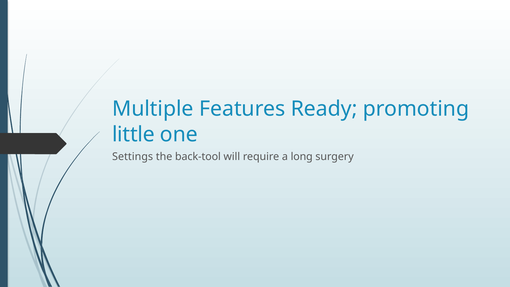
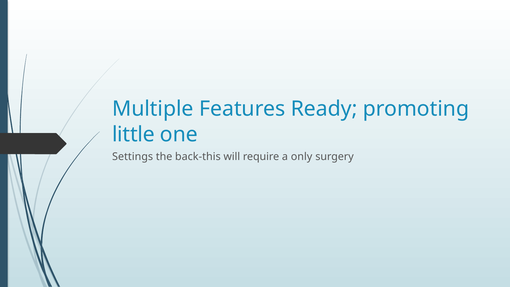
back-tool: back-tool -> back-this
long: long -> only
